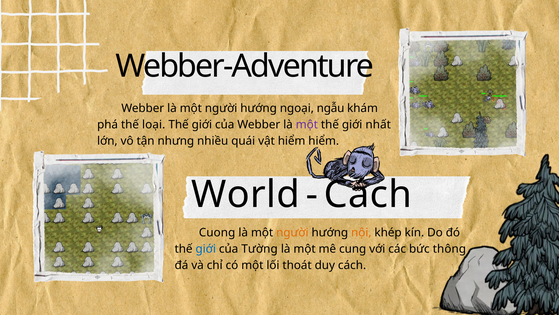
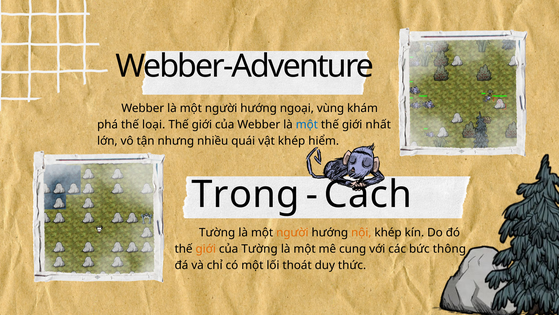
ngẫu: ngẫu -> vùng
một at (307, 125) colour: purple -> blue
vật hiểm: hiểm -> khép
World: World -> Trong
Cuong at (217, 232): Cuong -> Tường
giới at (206, 248) colour: blue -> orange
duy cách: cách -> thức
